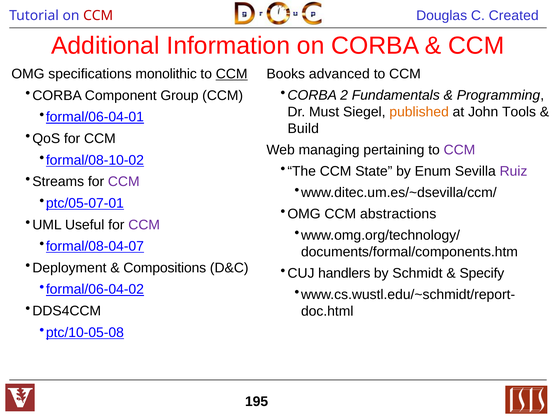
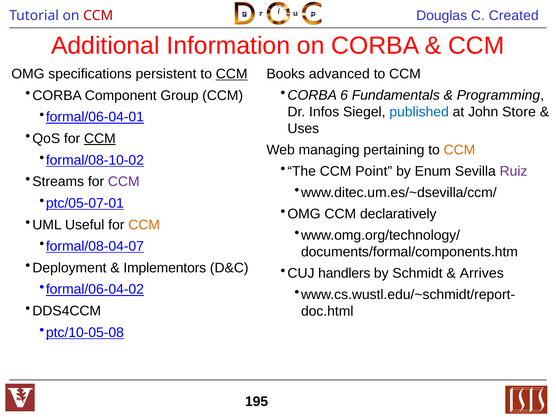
monolithic: monolithic -> persistent
2: 2 -> 6
Must: Must -> Infos
published colour: orange -> blue
Tools: Tools -> Store
Build: Build -> Uses
CCM at (100, 139) underline: none -> present
CCM at (459, 150) colour: purple -> orange
State: State -> Point
abstractions: abstractions -> declaratively
CCM at (144, 225) colour: purple -> orange
Compositions: Compositions -> Implementors
Specify: Specify -> Arrives
